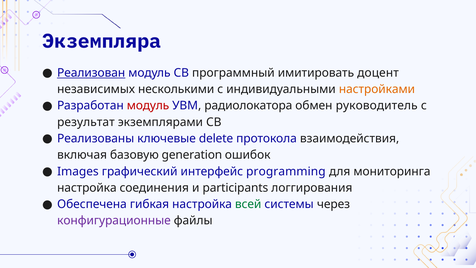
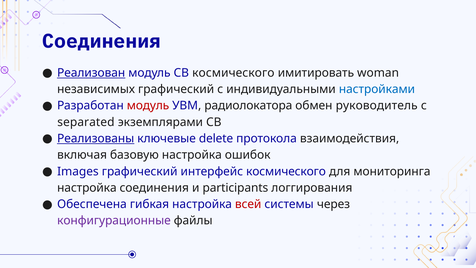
Экземпляра at (102, 41): Экземпляра -> Соединения
СВ программный: программный -> космического
доцент: доцент -> woman
независимых несколькими: несколькими -> графический
настройками colour: orange -> blue
результат: результат -> separated
Реализованы underline: none -> present
базовую generation: generation -> настройка
интерфейс programming: programming -> космического
всей colour: green -> red
